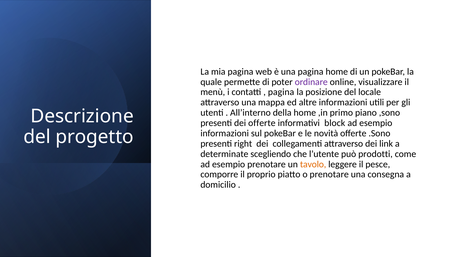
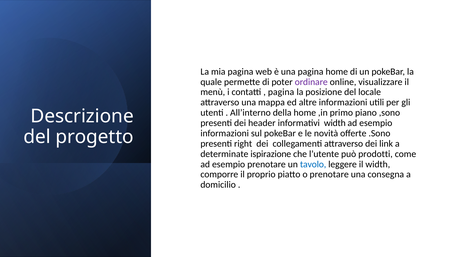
dei offerte: offerte -> header
informativi block: block -> width
scegliendo: scegliendo -> ispirazione
tavolo colour: orange -> blue
il pesce: pesce -> width
